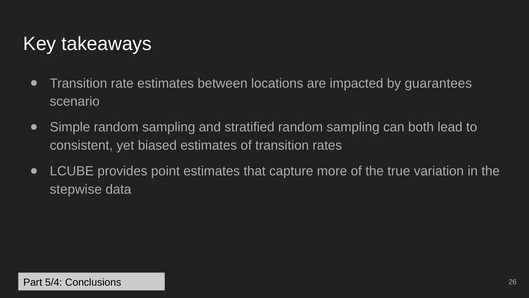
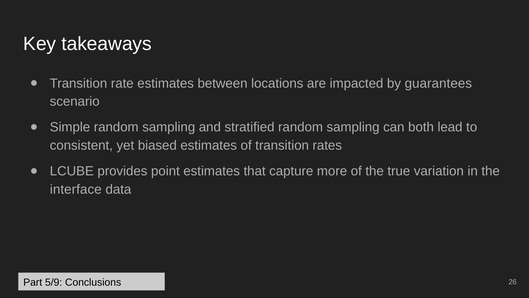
stepwise: stepwise -> interface
5/4: 5/4 -> 5/9
